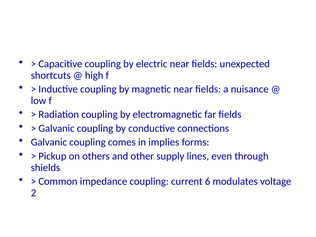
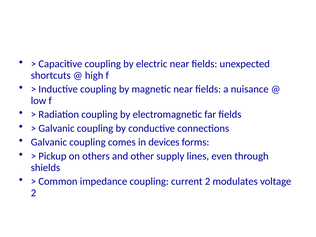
implies: implies -> devices
current 6: 6 -> 2
